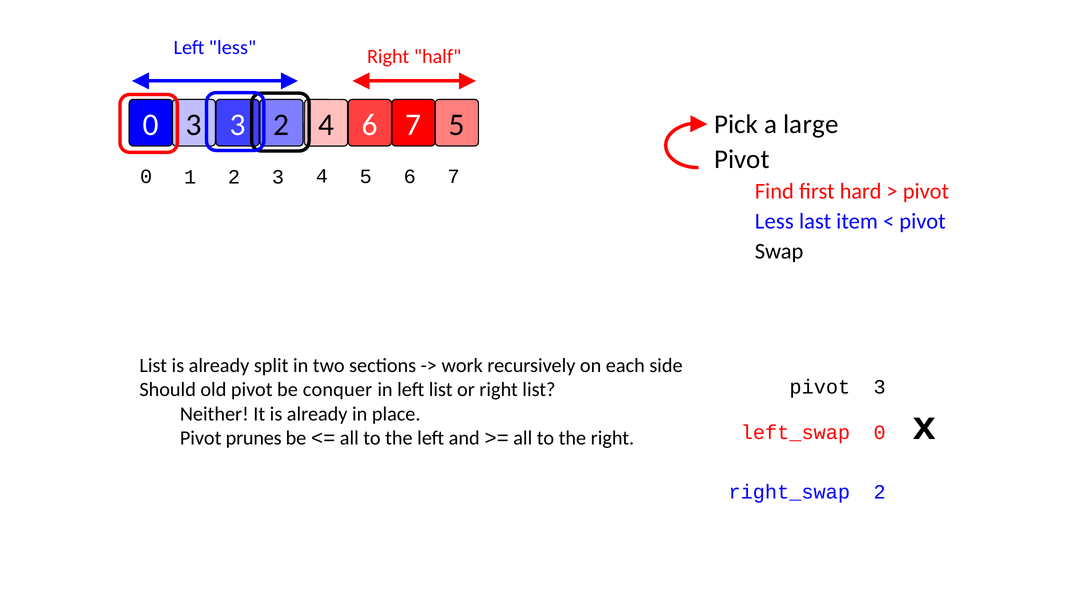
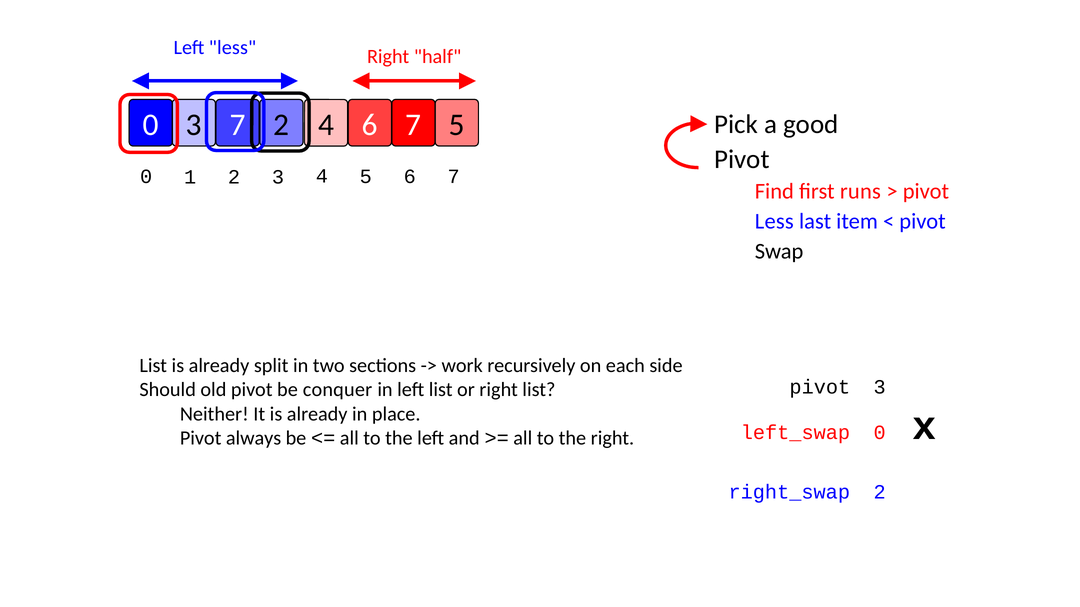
3 at (238, 125): 3 -> 7
large: large -> good
hard: hard -> runs
prunes: prunes -> always
